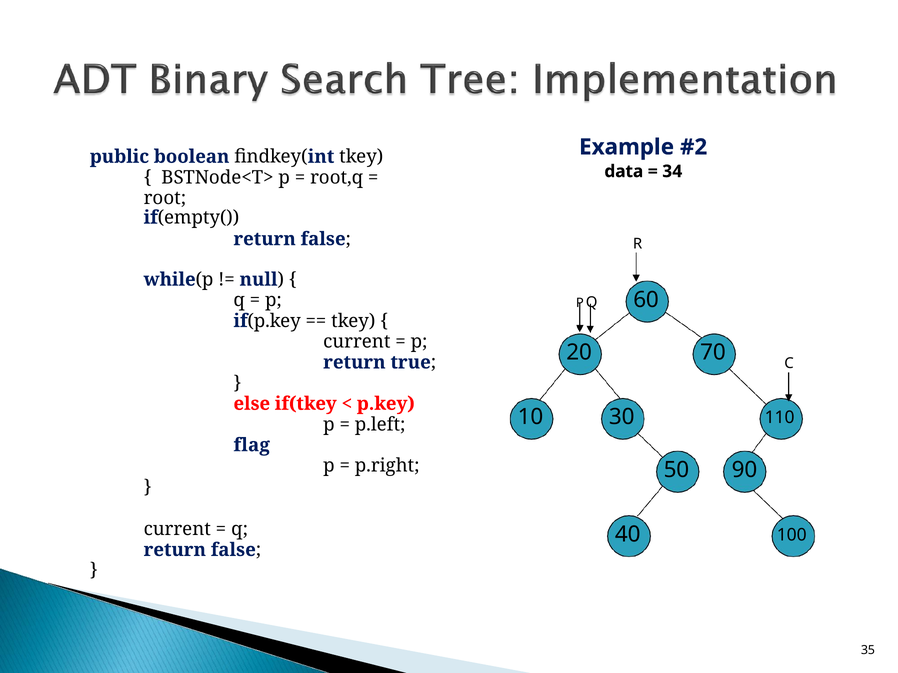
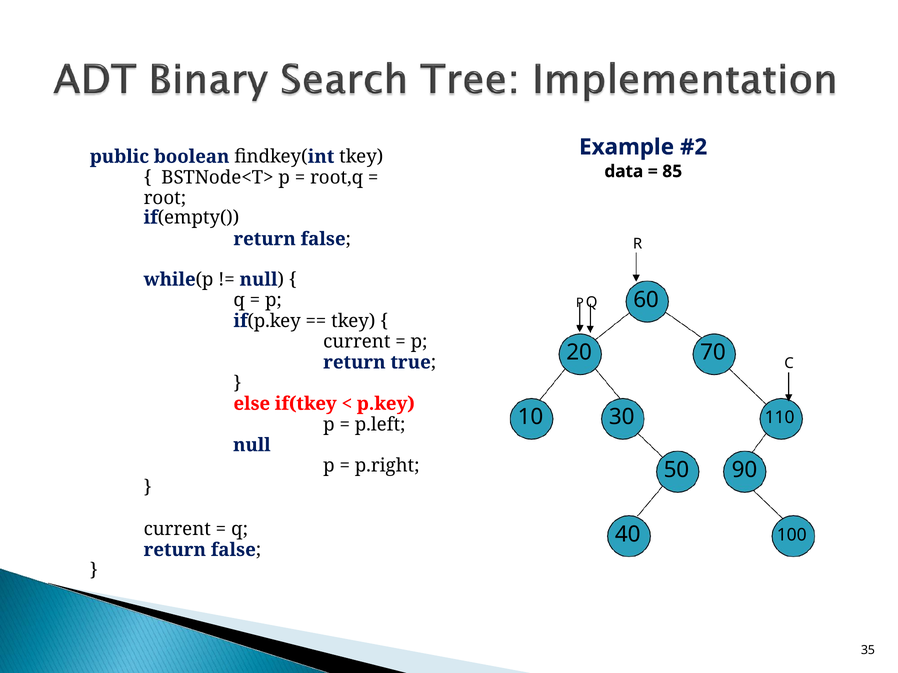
34: 34 -> 85
flag at (252, 445): flag -> null
